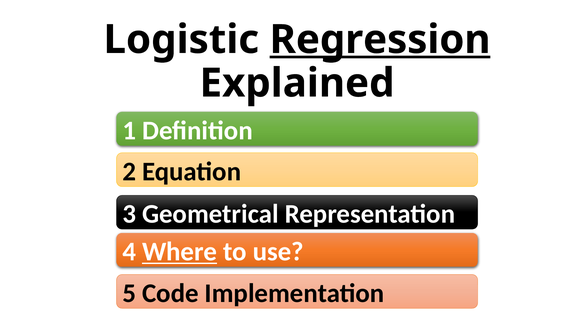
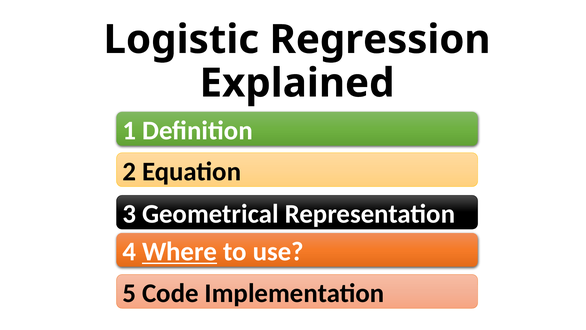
Regression underline: present -> none
